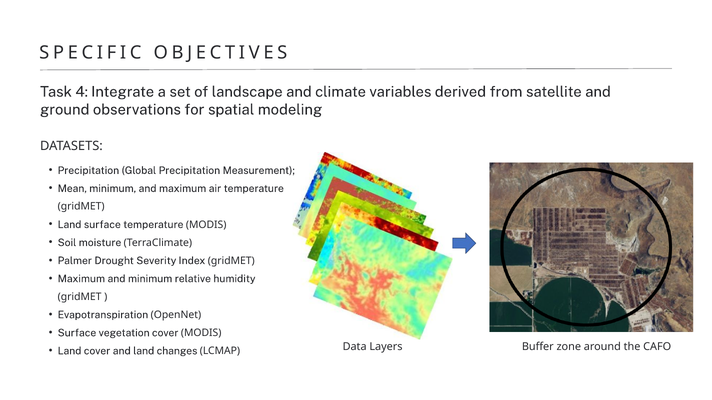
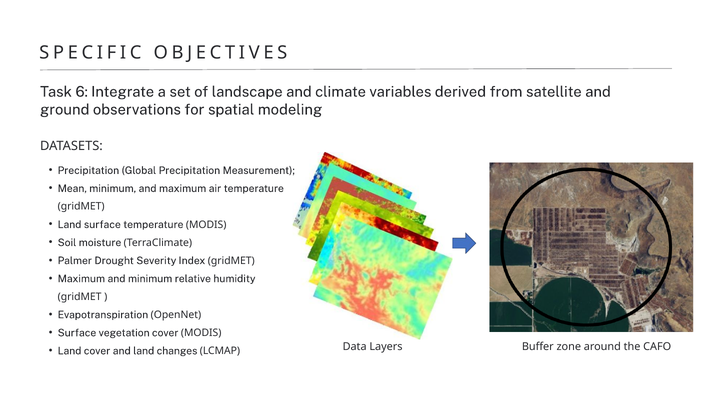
4: 4 -> 6
